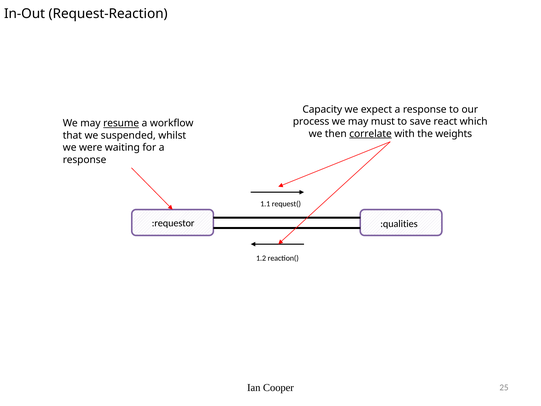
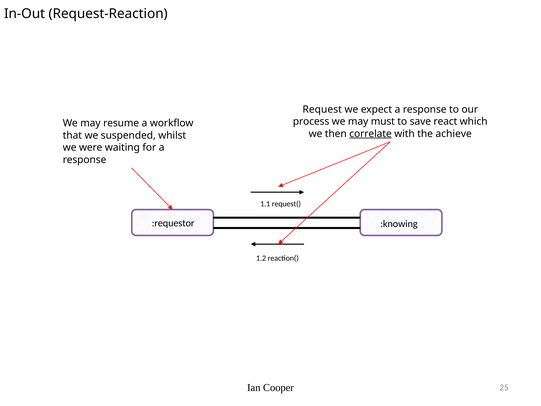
Capacity: Capacity -> Request
resume underline: present -> none
weights: weights -> achieve
:qualities: :qualities -> :knowing
